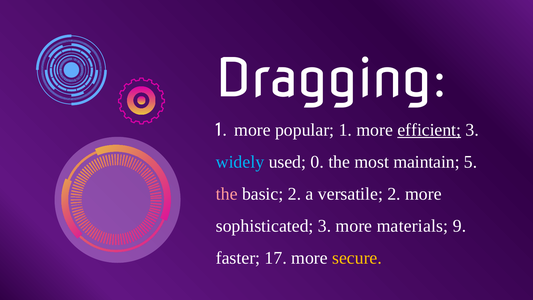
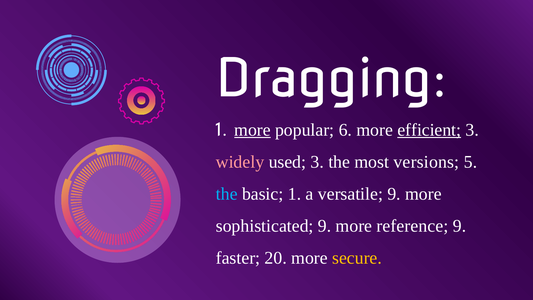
more at (252, 130) underline: none -> present
popular 1: 1 -> 6
widely colour: light blue -> pink
used 0: 0 -> 3
maintain: maintain -> versions
the at (227, 194) colour: pink -> light blue
basic 2: 2 -> 1
versatile 2: 2 -> 9
sophisticated 3: 3 -> 9
materials: materials -> reference
17: 17 -> 20
